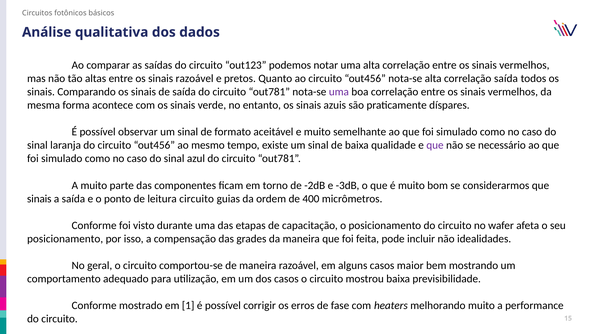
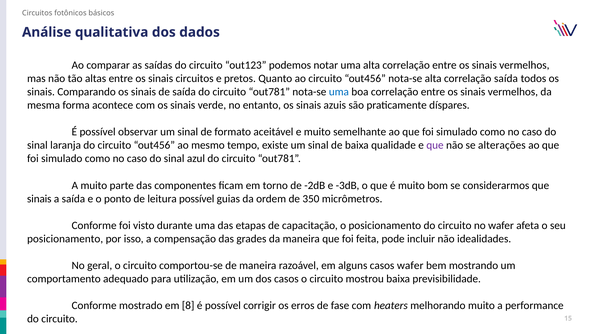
sinais razoável: razoável -> circuitos
uma at (339, 92) colour: purple -> blue
necessário: necessário -> alterações
leitura circuito: circuito -> possível
400: 400 -> 350
casos maior: maior -> wafer
1: 1 -> 8
